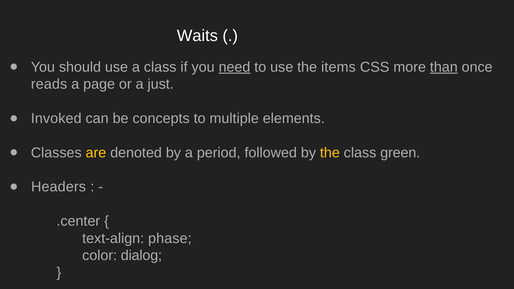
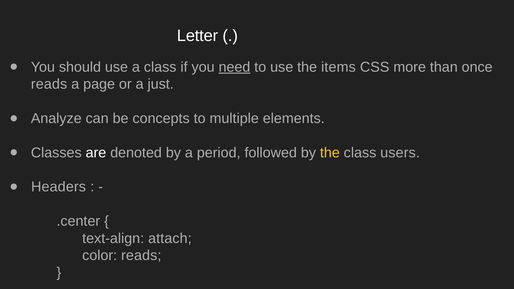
Waits: Waits -> Letter
than underline: present -> none
Invoked: Invoked -> Analyze
are colour: yellow -> white
green: green -> users
phase: phase -> attach
color dialog: dialog -> reads
